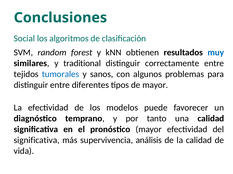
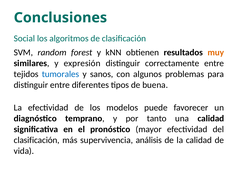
muy colour: blue -> orange
traditional: traditional -> expresión
de mayor: mayor -> buena
significativa at (37, 141): significativa -> clasificación
